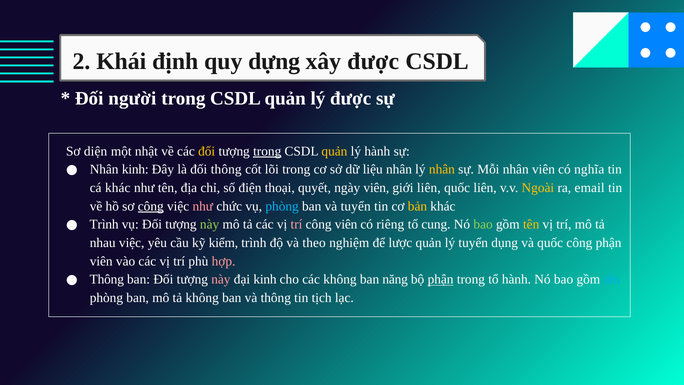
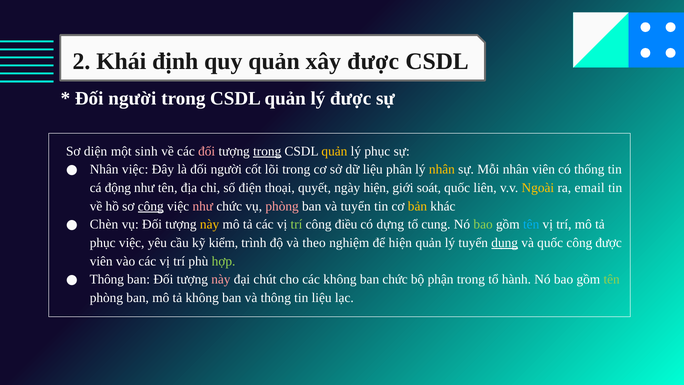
quy dựng: dựng -> quản
nhật: nhật -> sinh
đối at (207, 151) colour: yellow -> pink
lý hành: hành -> phục
Nhân kinh: kinh -> việc
là đối thông: thông -> người
liệu nhân: nhân -> phân
nghĩa: nghĩa -> thống
cá khác: khác -> động
ngày viên: viên -> hiện
giới liên: liên -> soát
phòng at (282, 206) colour: light blue -> pink
Trình at (104, 224): Trình -> Chèn
này at (210, 224) colour: light green -> yellow
trí at (297, 224) colour: pink -> light green
công viên: viên -> điều
riêng: riêng -> dựng
tên at (531, 224) colour: yellow -> light blue
nhau at (103, 243): nhau -> phục
để lược: lược -> hiện
dụng underline: none -> present
công phận: phận -> được
hợp colour: pink -> light green
đại kinh: kinh -> chút
ban năng: năng -> chức
phận at (441, 279) underline: present -> none
tên at (612, 279) colour: light blue -> light green
tin tịch: tịch -> liệu
